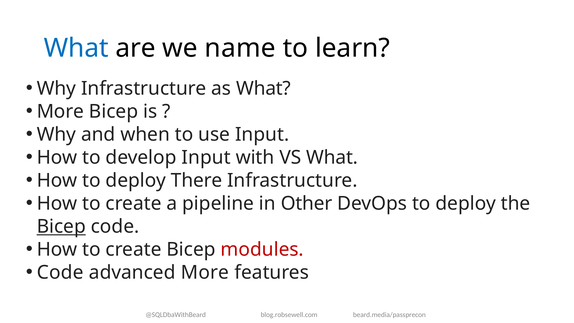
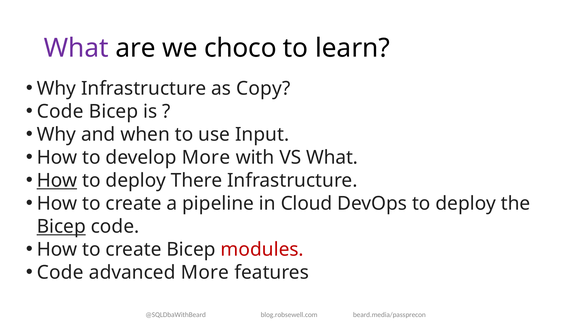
What at (76, 48) colour: blue -> purple
name: name -> choco
as What: What -> Copy
More at (60, 112): More -> Code
develop Input: Input -> More
How at (57, 180) underline: none -> present
Other: Other -> Cloud
